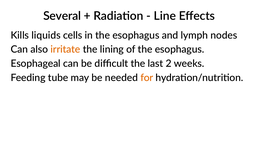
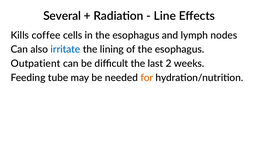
liquids: liquids -> coffee
irritate colour: orange -> blue
Esophageal: Esophageal -> Outpatient
